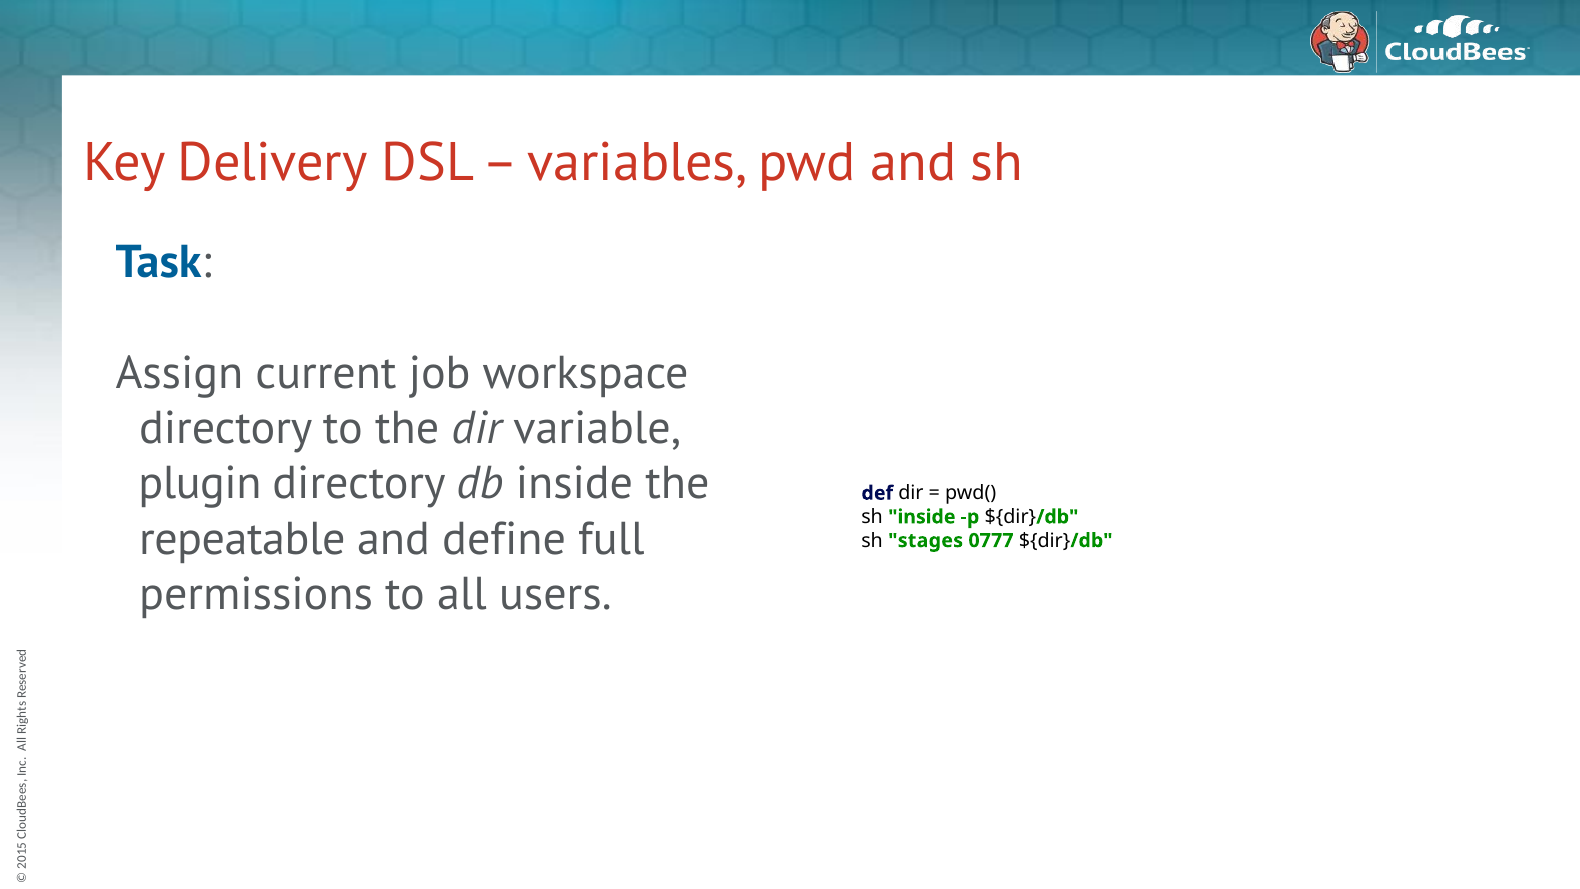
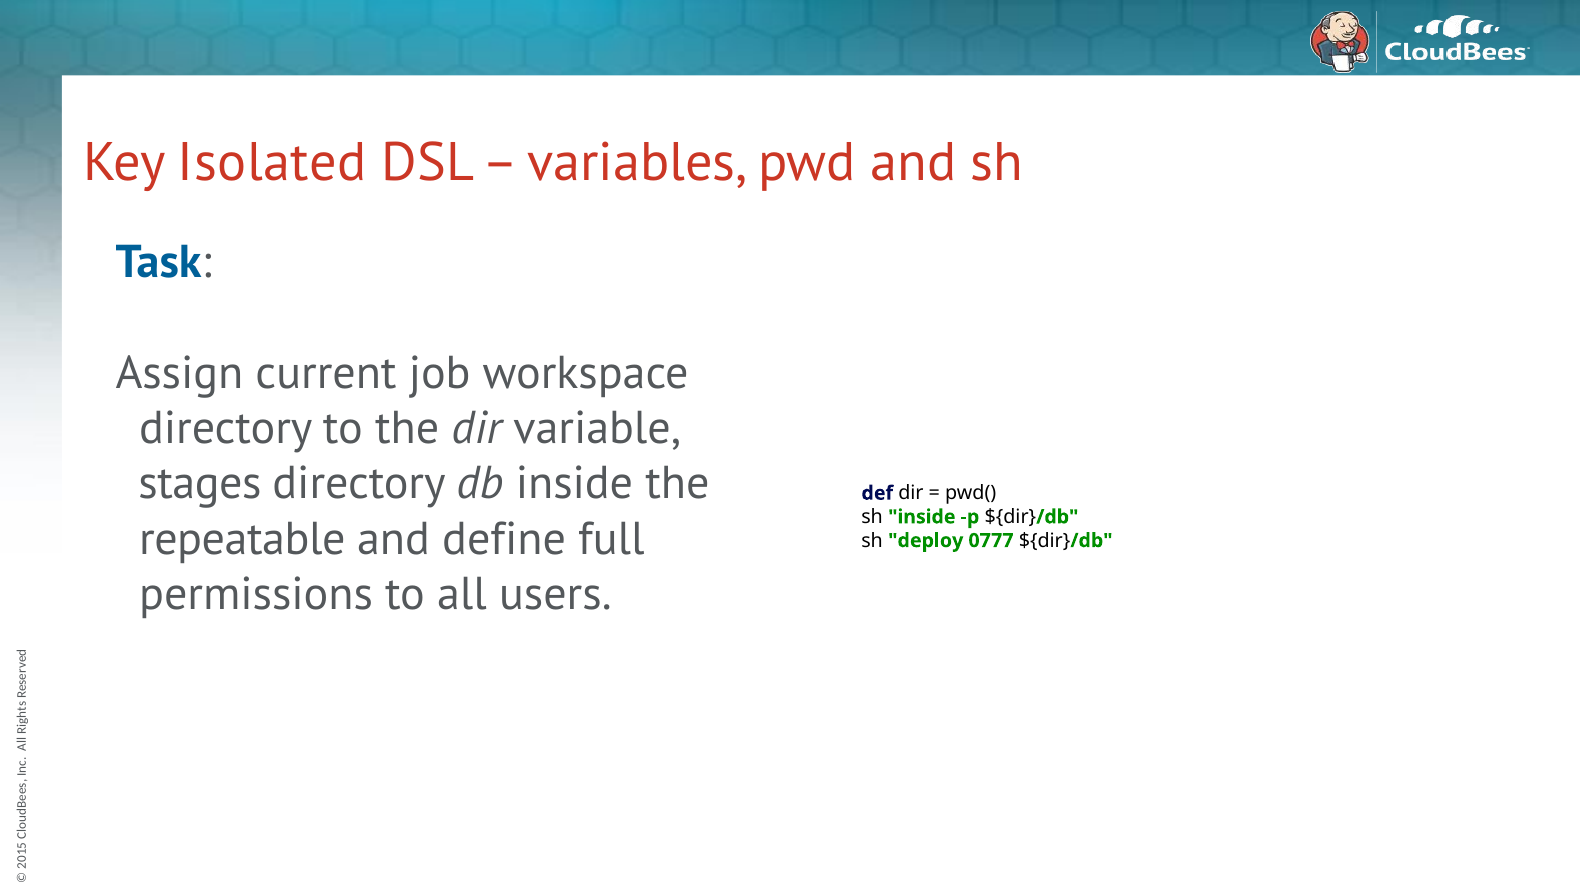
Delivery: Delivery -> Isolated
plugin: plugin -> stages
stages: stages -> deploy
